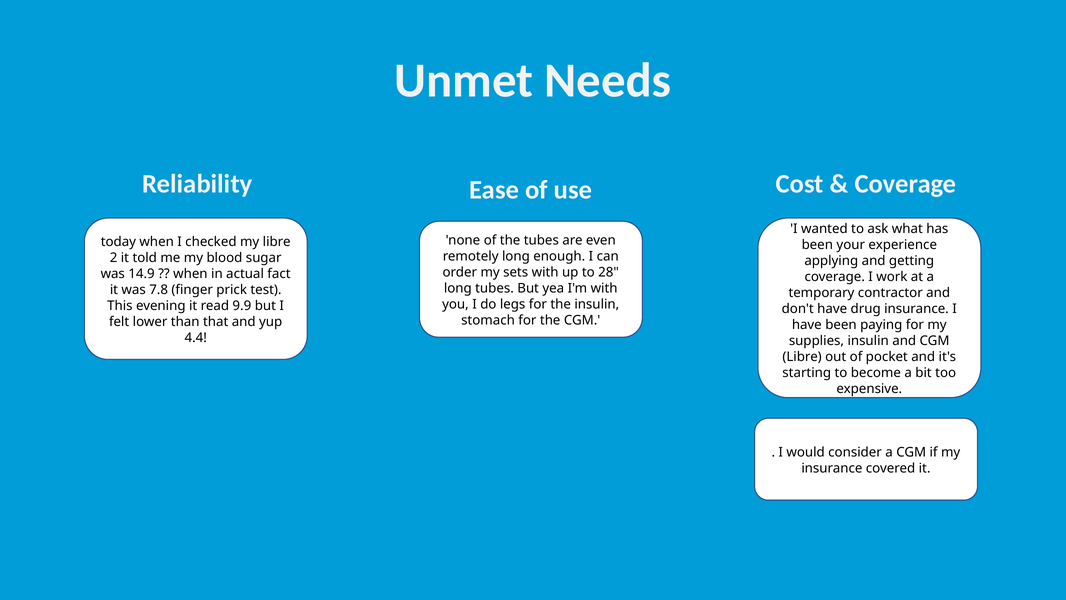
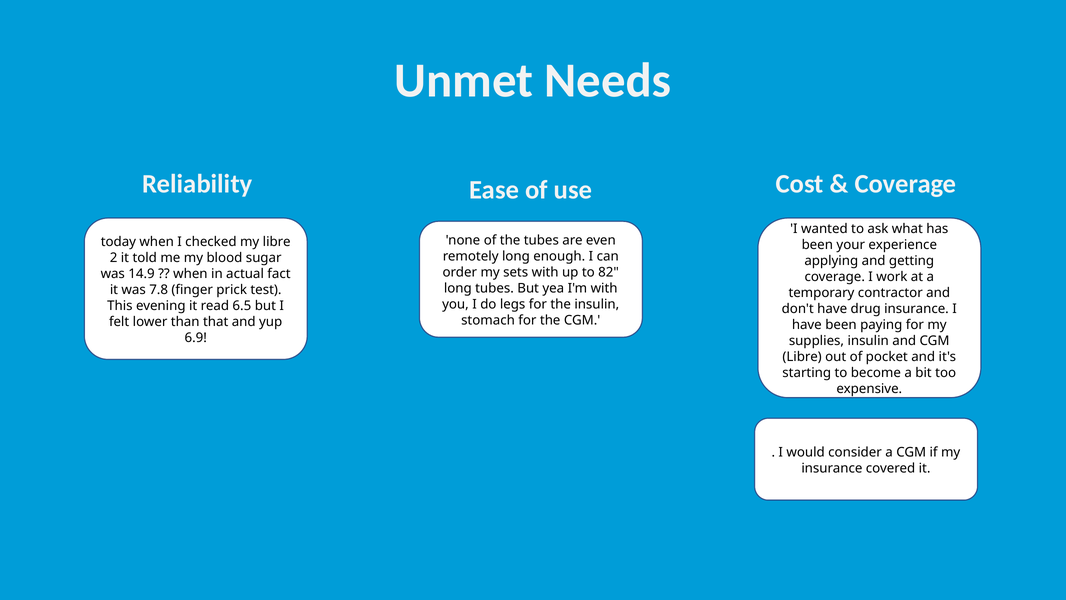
28: 28 -> 82
9.9: 9.9 -> 6.5
4.4: 4.4 -> 6.9
